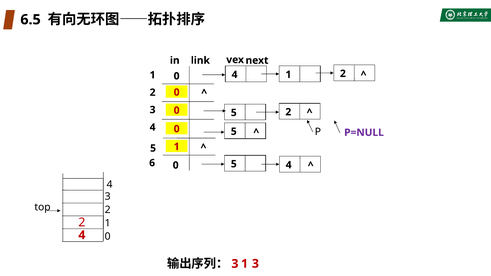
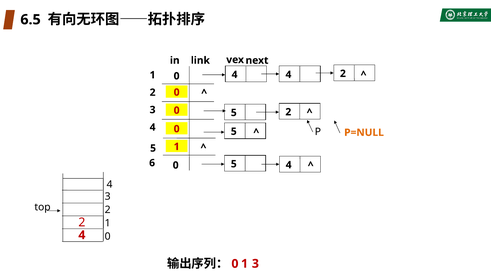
1 at (288, 75): 1 -> 4
P=NULL colour: purple -> orange
3 at (235, 264): 3 -> 0
